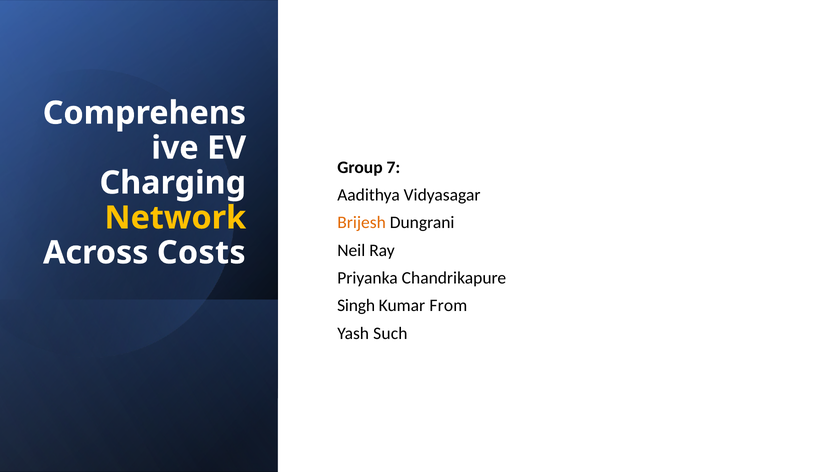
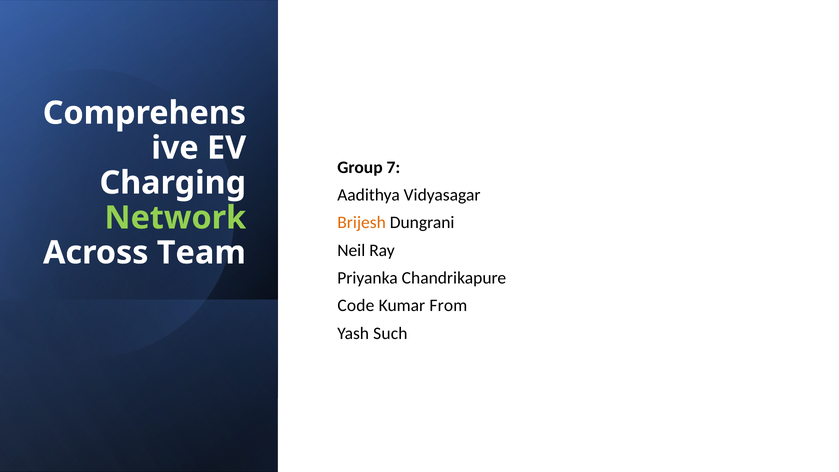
Network colour: yellow -> light green
Costs: Costs -> Team
Singh: Singh -> Code
